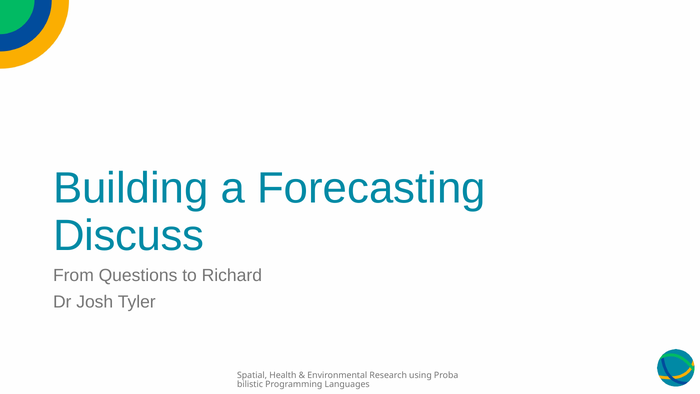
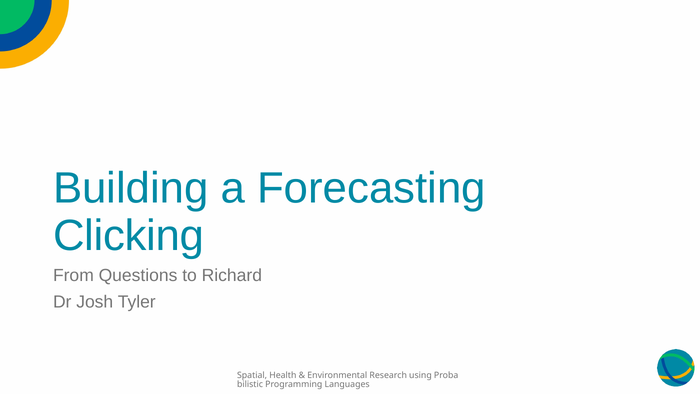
Discuss: Discuss -> Clicking
